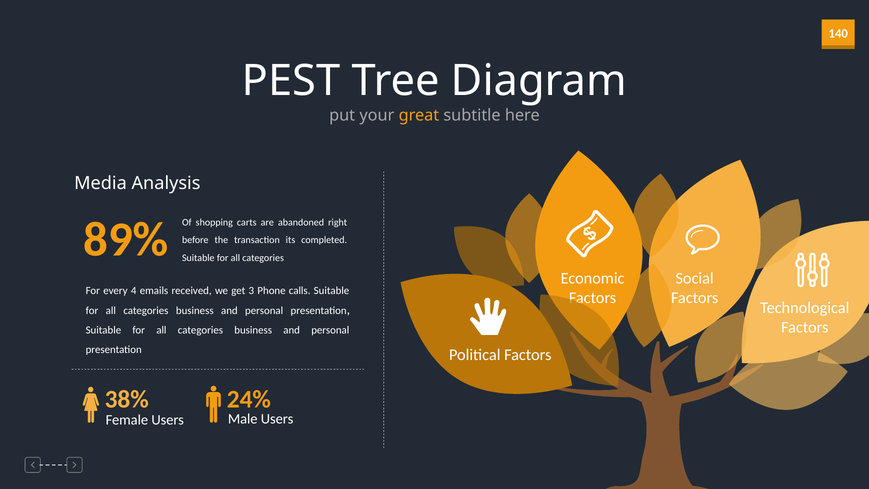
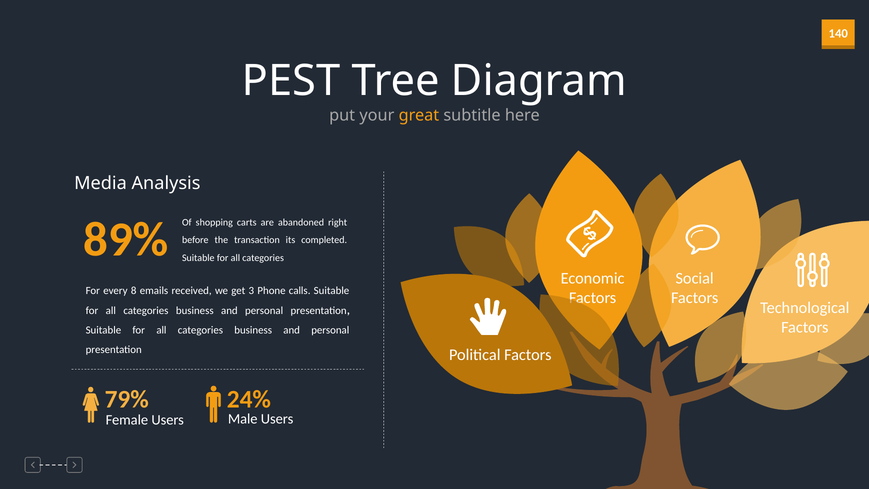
4: 4 -> 8
38%: 38% -> 79%
